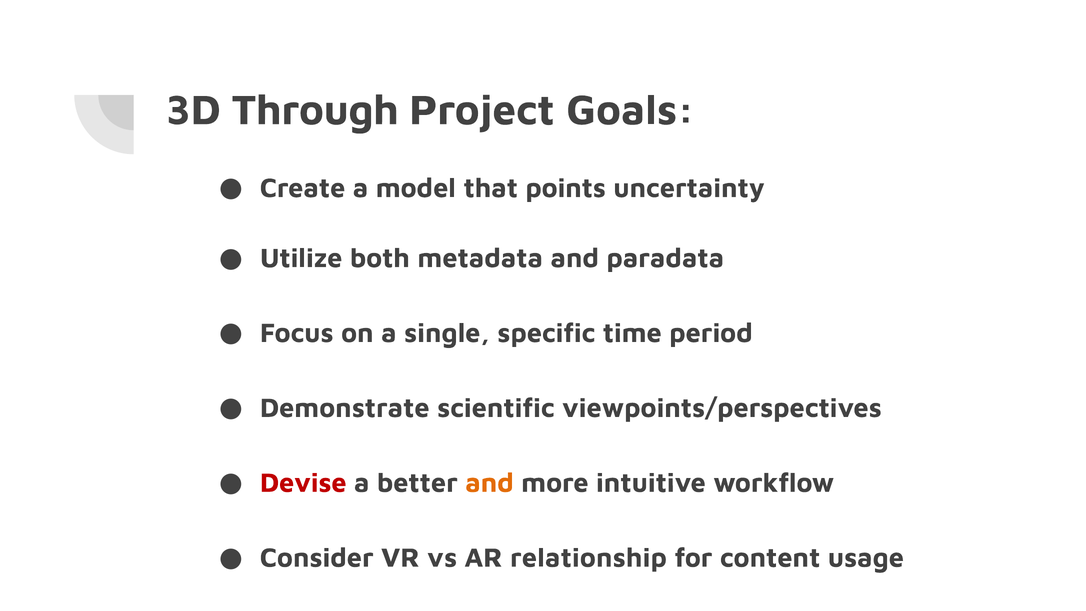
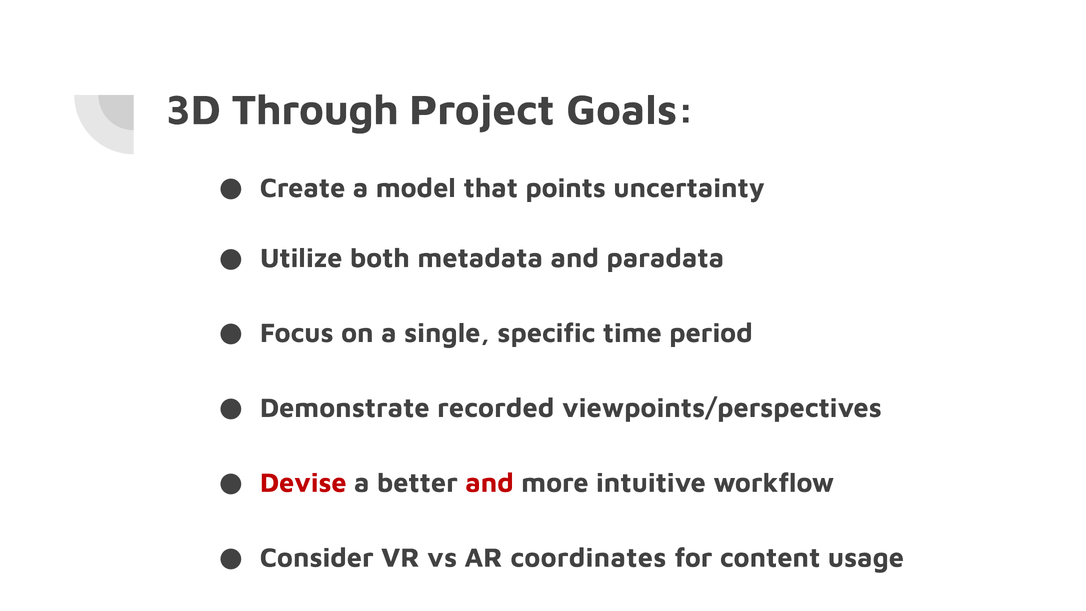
scientific: scientific -> recorded
and at (489, 483) colour: orange -> red
relationship: relationship -> coordinates
